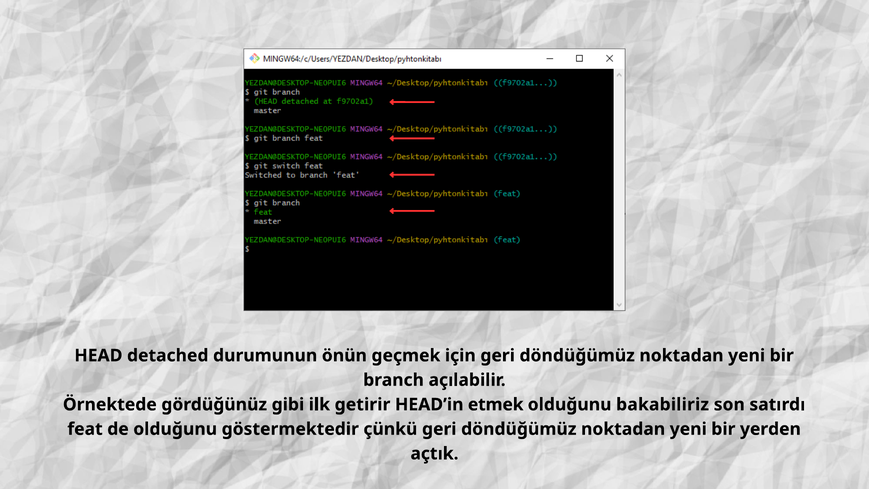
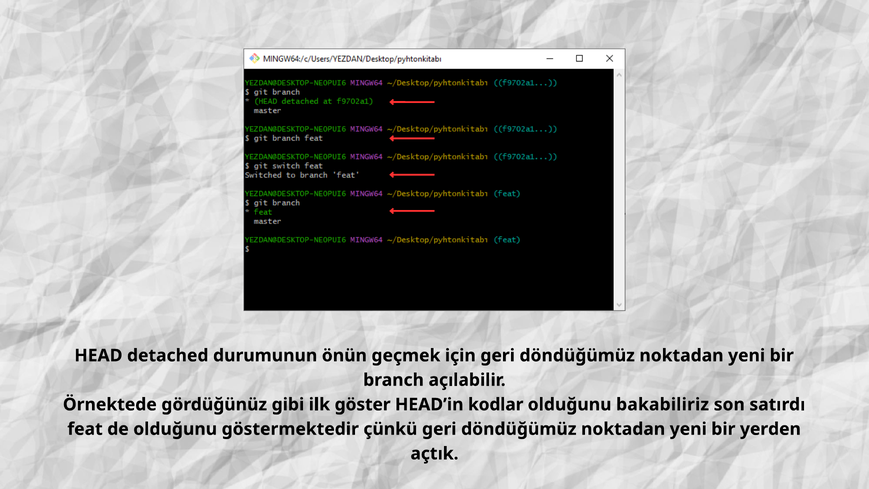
getirir: getirir -> göster
etmek: etmek -> kodlar
